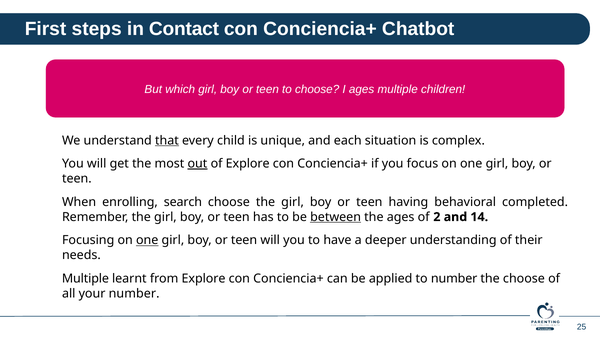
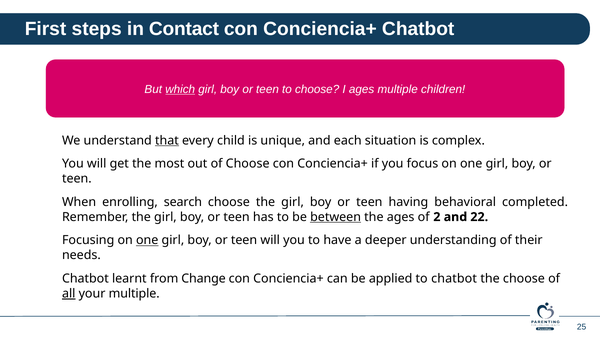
which underline: none -> present
out underline: present -> none
of Explore: Explore -> Choose
14: 14 -> 22
Multiple at (85, 279): Multiple -> Chatbot
from Explore: Explore -> Change
to number: number -> chatbot
all underline: none -> present
your number: number -> multiple
